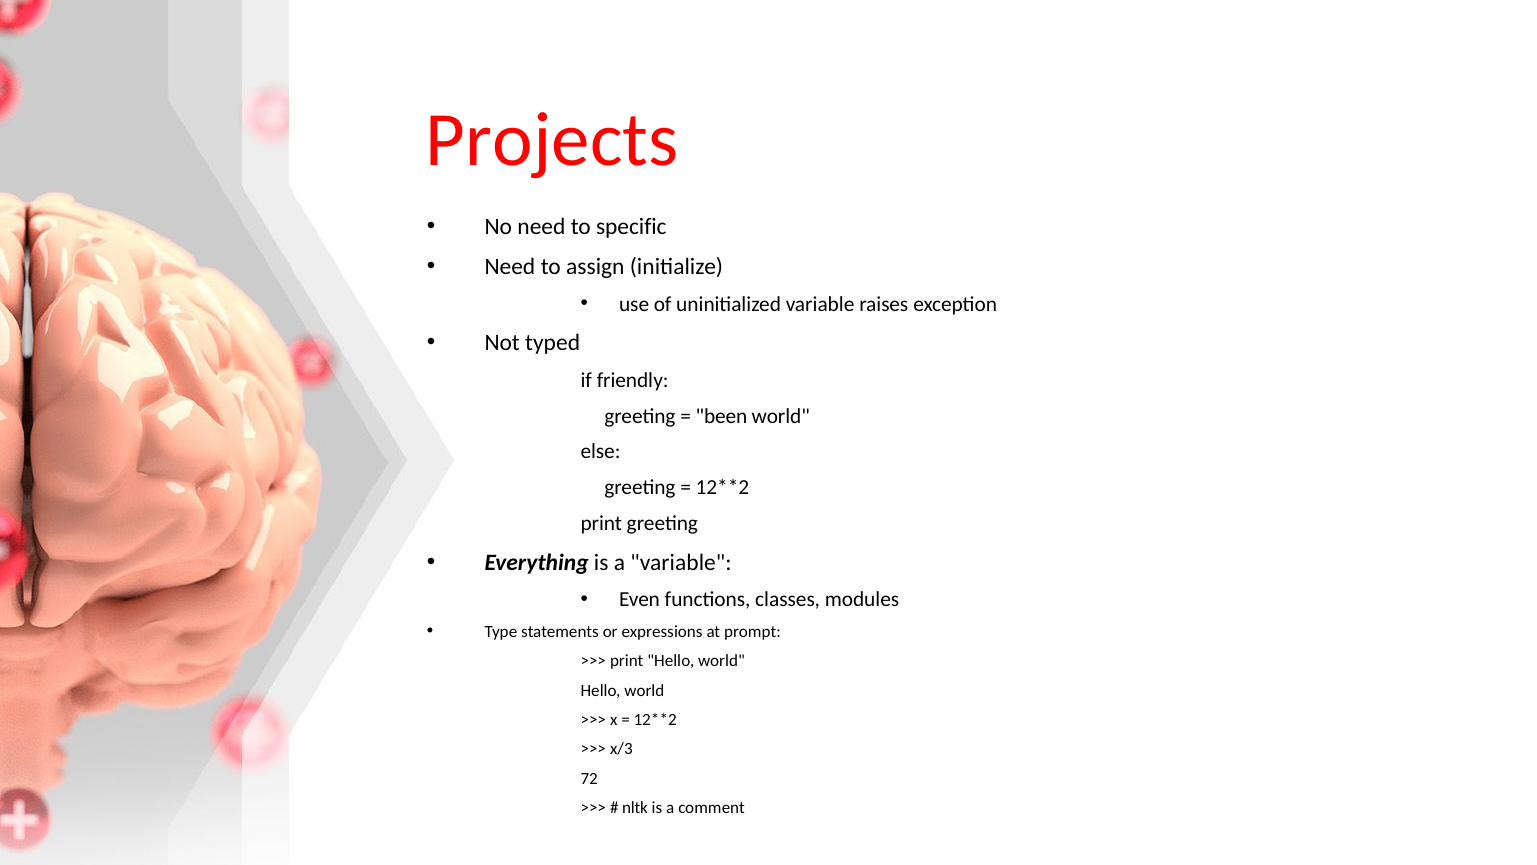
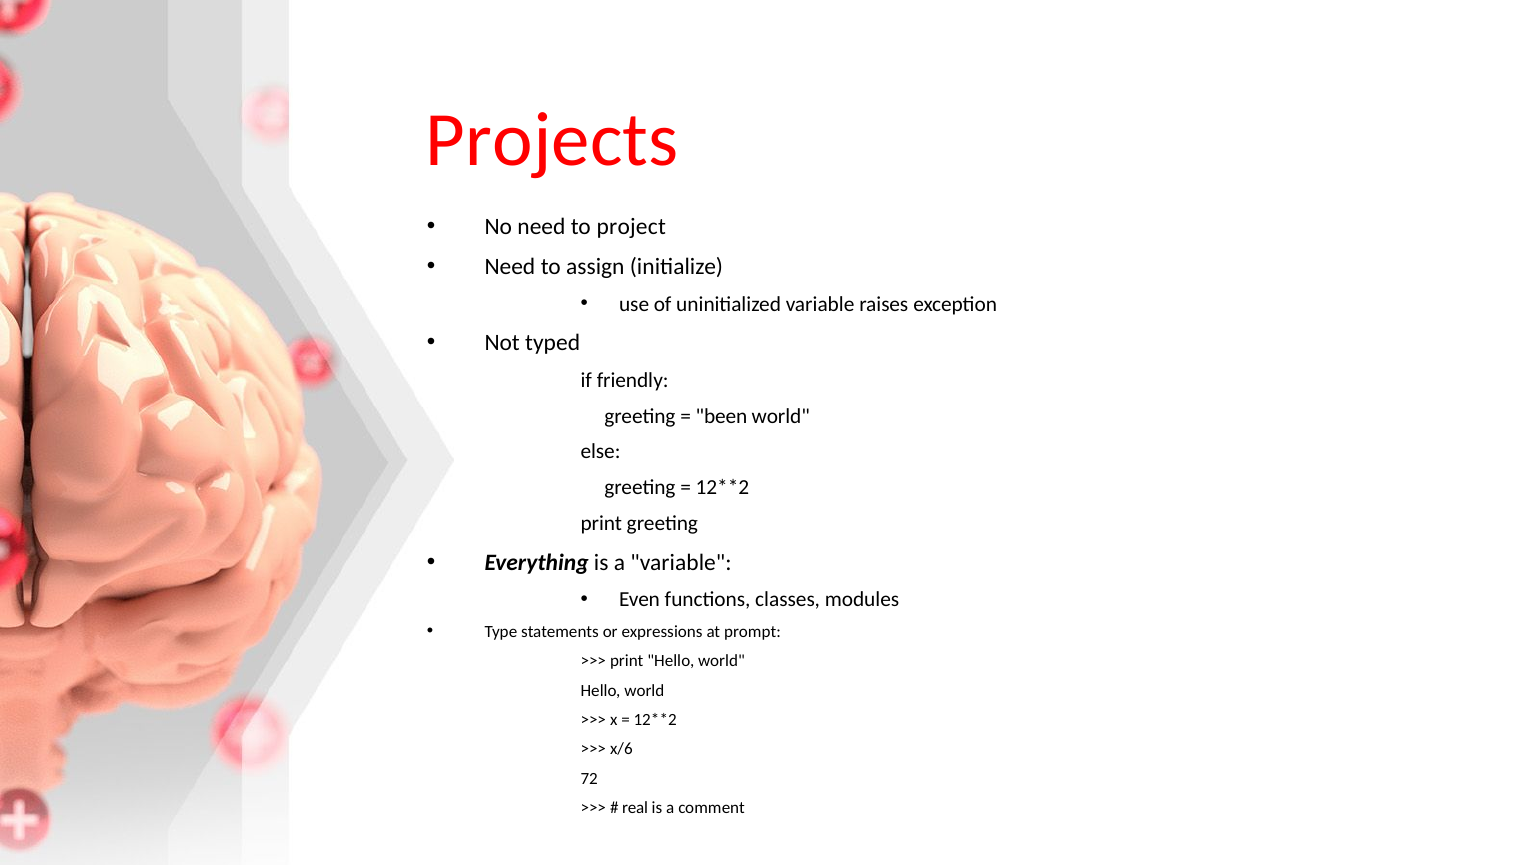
specific: specific -> project
x/3: x/3 -> x/6
nltk: nltk -> real
